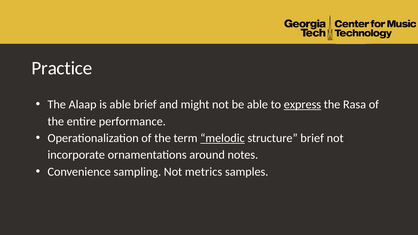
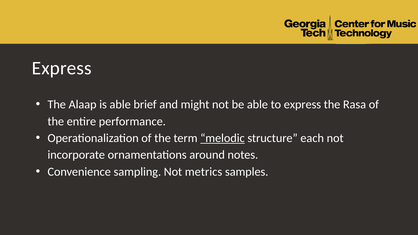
Practice at (62, 68): Practice -> Express
express at (302, 105) underline: present -> none
structure brief: brief -> each
